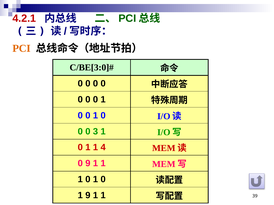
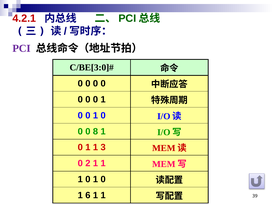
PCI at (22, 49) colour: orange -> purple
3: 3 -> 8
4: 4 -> 3
0 9: 9 -> 2
1 9: 9 -> 6
